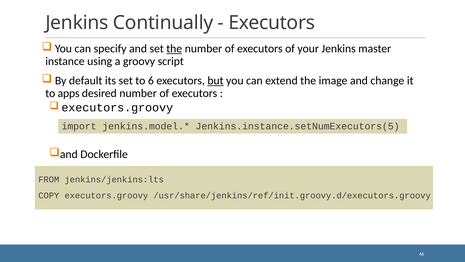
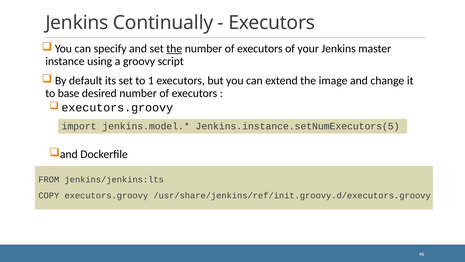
6: 6 -> 1
but underline: present -> none
apps: apps -> base
